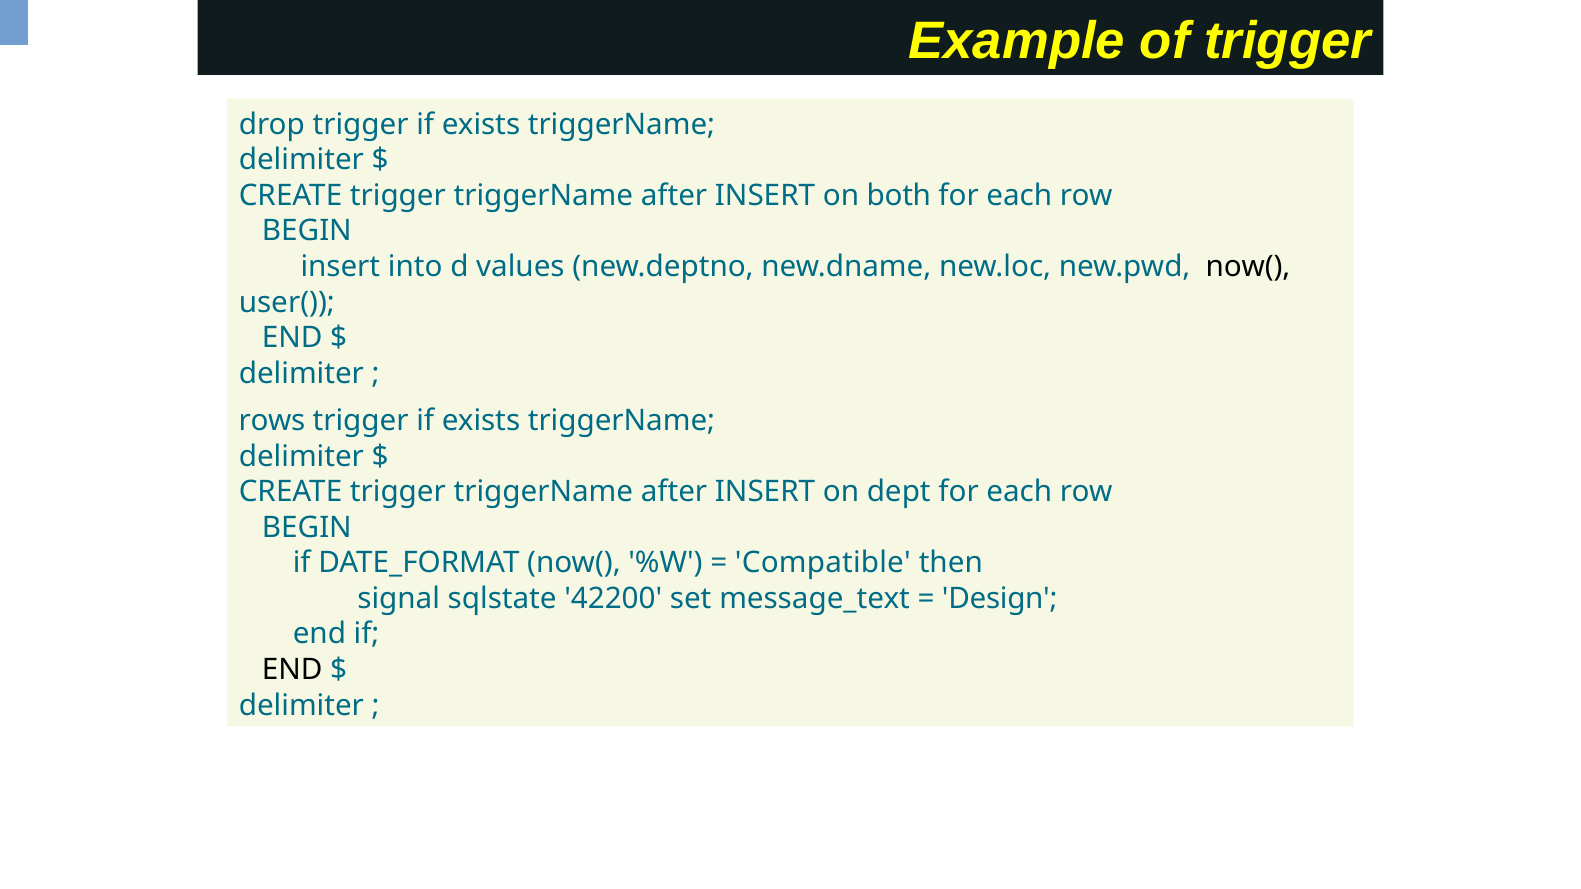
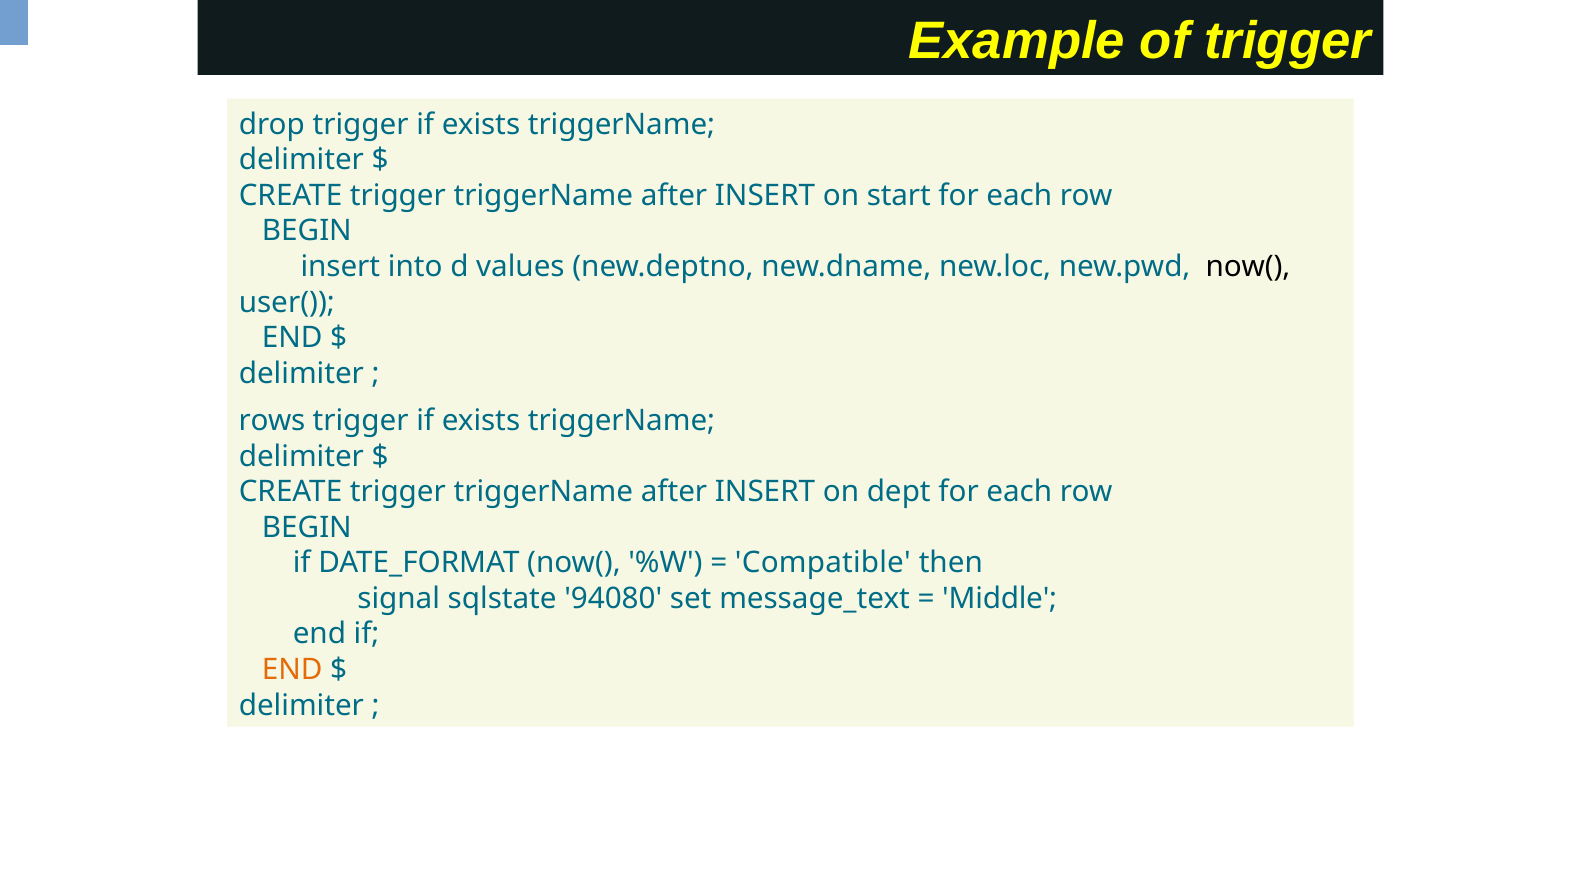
both: both -> start
42200: 42200 -> 94080
Design: Design -> Middle
END at (292, 670) colour: black -> orange
